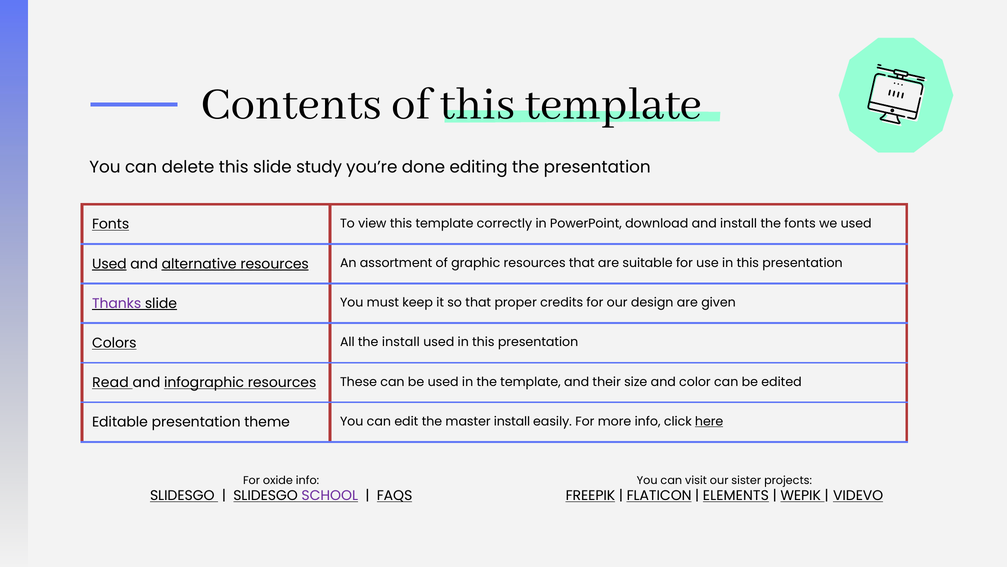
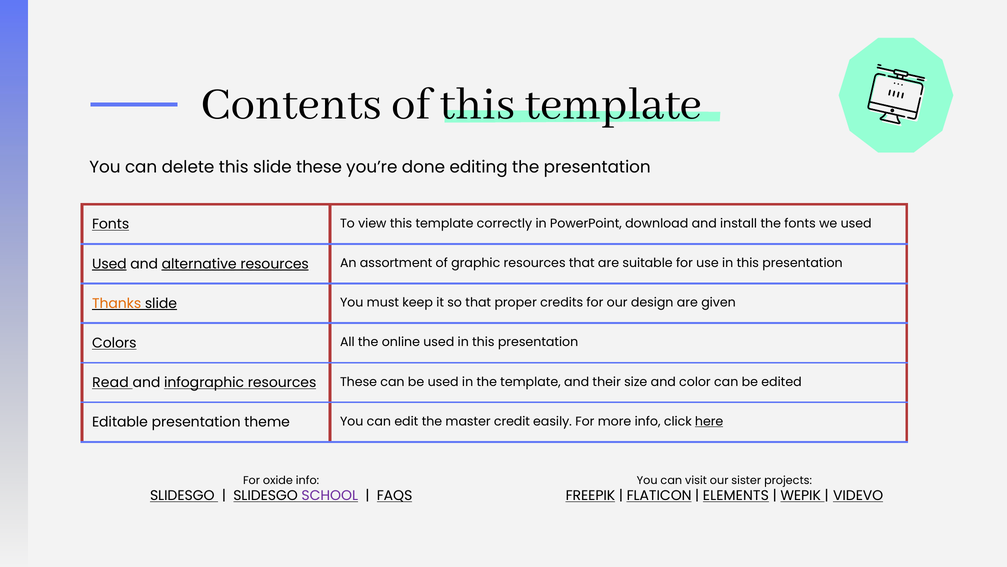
slide study: study -> these
Thanks colour: purple -> orange
the install: install -> online
master install: install -> credit
